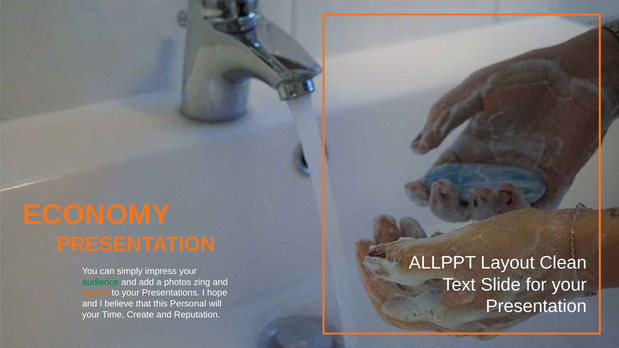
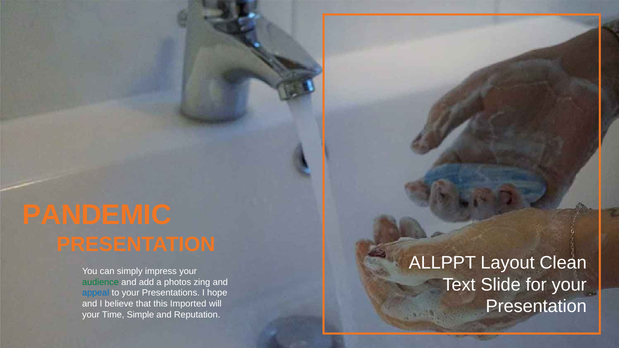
ECONOMY: ECONOMY -> PANDEMIC
appeal colour: orange -> blue
Personal: Personal -> Imported
Create: Create -> Simple
